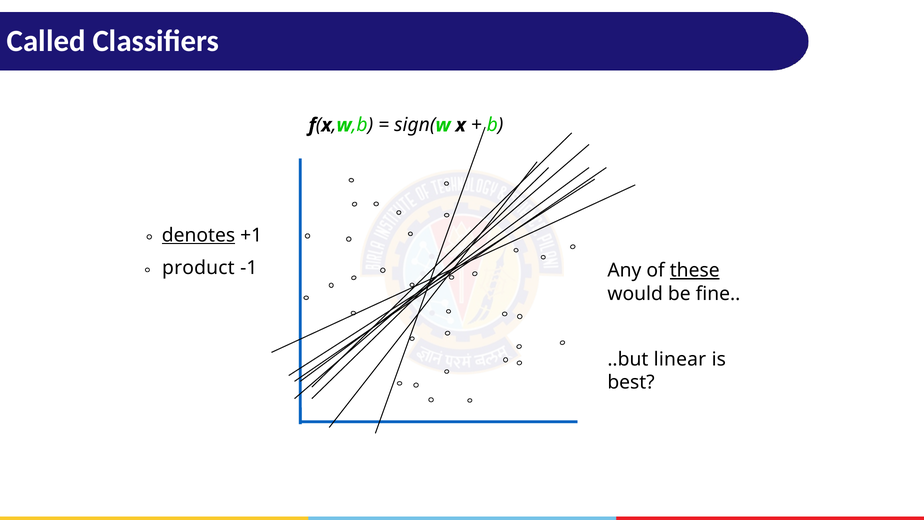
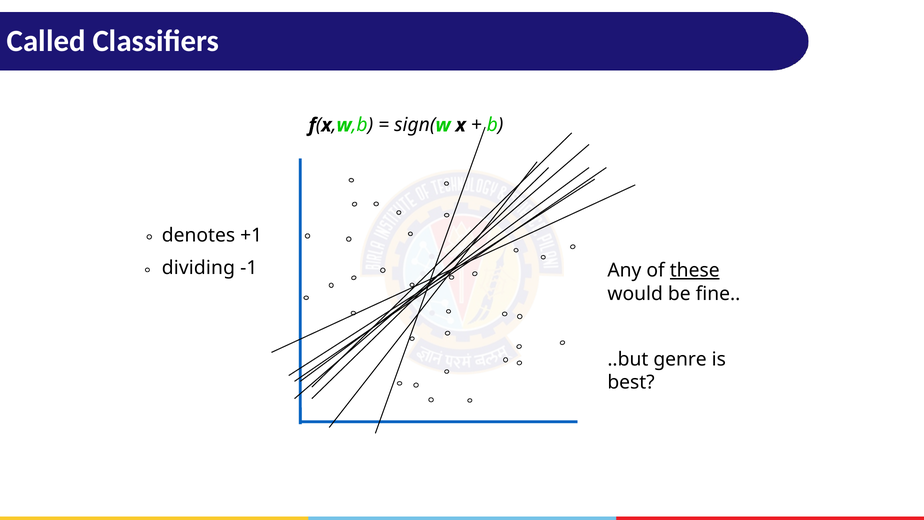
denotes underline: present -> none
product: product -> dividing
linear: linear -> genre
